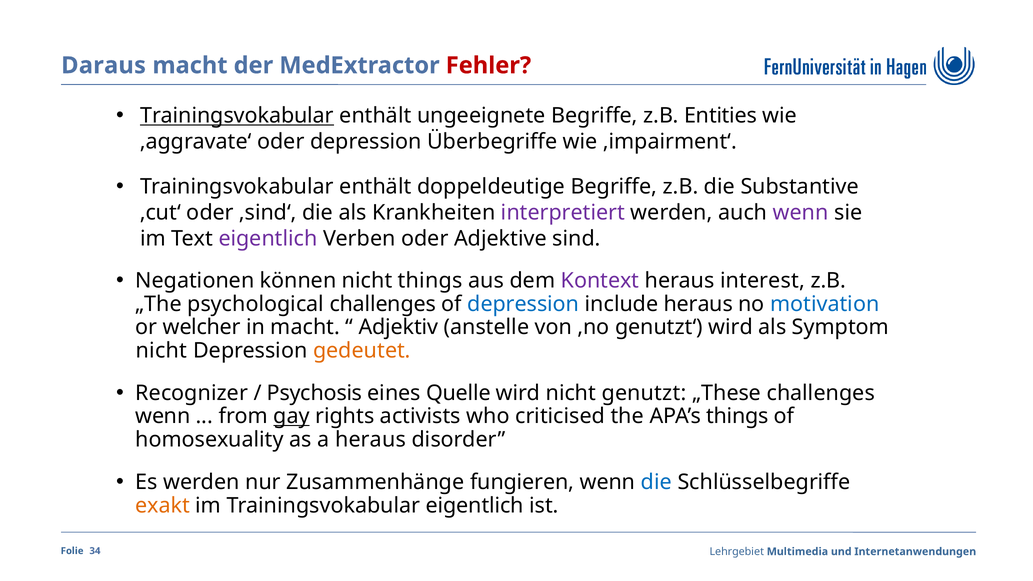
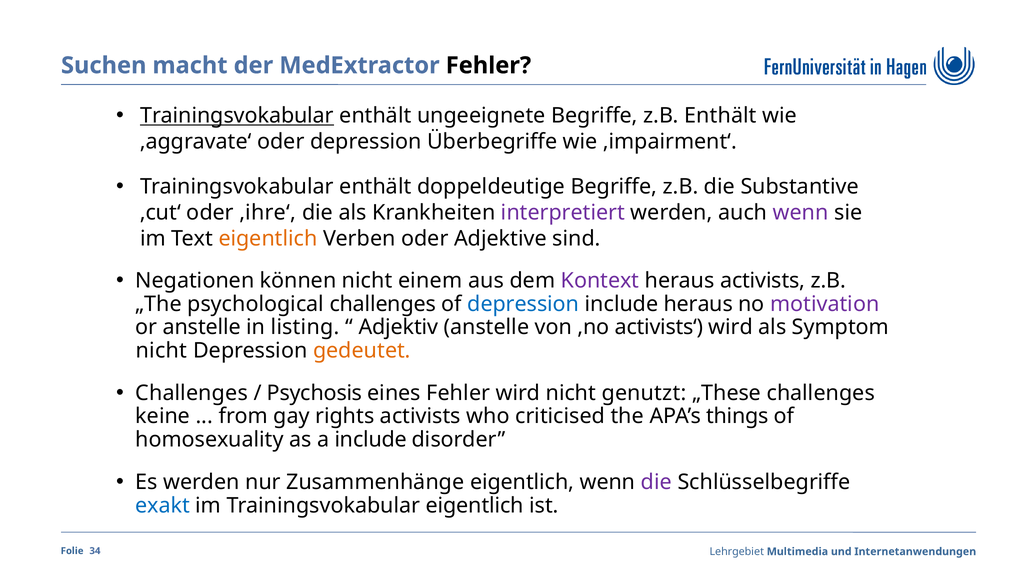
Daraus: Daraus -> Suchen
Fehler at (488, 65) colour: red -> black
z.B Entities: Entities -> Enthält
‚sind‘: ‚sind‘ -> ‚ihre‘
eigentlich at (268, 238) colour: purple -> orange
nicht things: things -> einem
heraus interest: interest -> activists
motivation colour: blue -> purple
or welcher: welcher -> anstelle
in macht: macht -> listing
genutzt‘: genutzt‘ -> activists‘
Recognizer at (192, 393): Recognizer -> Challenges
eines Quelle: Quelle -> Fehler
wenn at (163, 416): wenn -> keine
gay underline: present -> none
a heraus: heraus -> include
Zusammenhänge fungieren: fungieren -> eigentlich
die at (656, 482) colour: blue -> purple
exakt colour: orange -> blue
